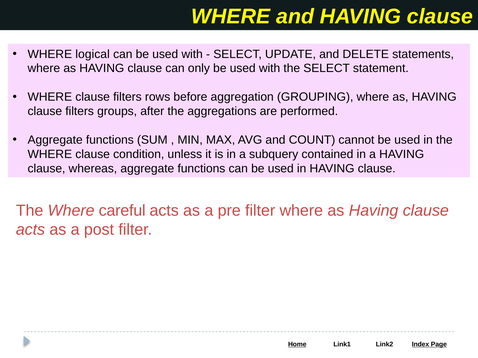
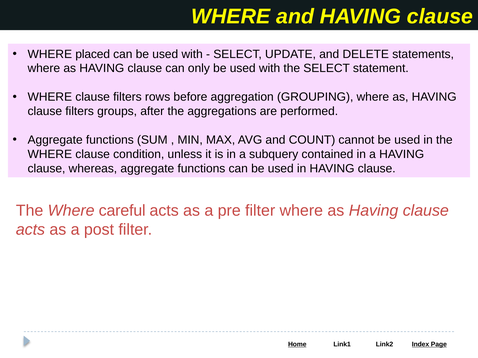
logical: logical -> placed
